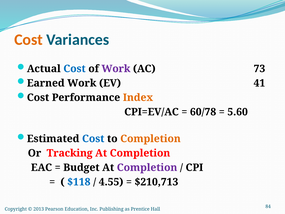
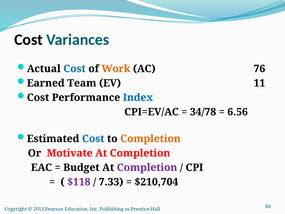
Cost at (29, 40) colour: orange -> black
Work at (116, 69) colour: purple -> orange
73: 73 -> 76
Earned Work: Work -> Team
41: 41 -> 11
Index colour: orange -> blue
60/78: 60/78 -> 34/78
5.60: 5.60 -> 6.56
Tracking: Tracking -> Motivate
$118 colour: blue -> purple
4.55: 4.55 -> 7.33
$210,713: $210,713 -> $210,704
